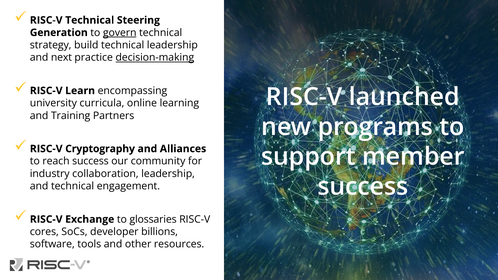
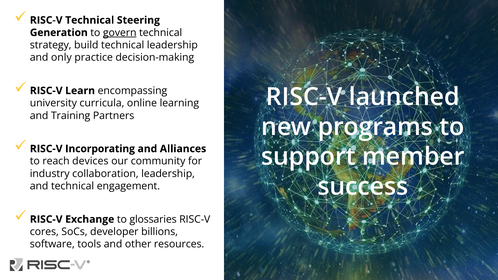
next: next -> only
decision-making underline: present -> none
Cryptography: Cryptography -> Incorporating
reach success: success -> devices
